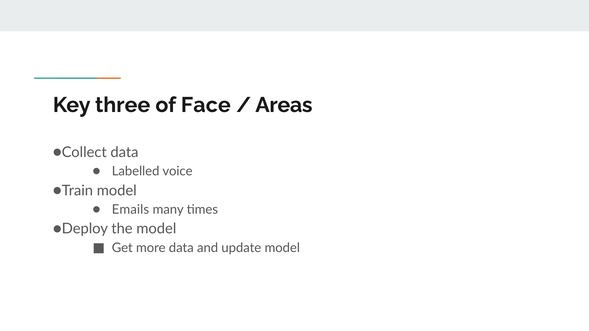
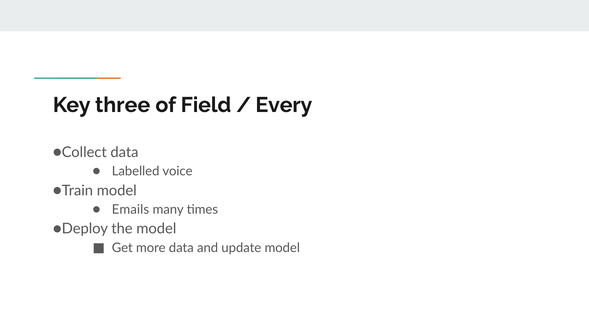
Face: Face -> Field
Areas: Areas -> Every
